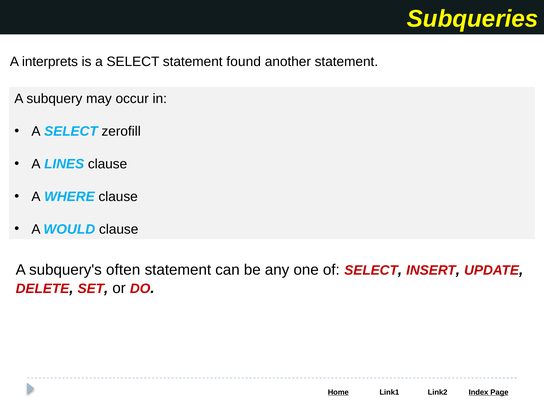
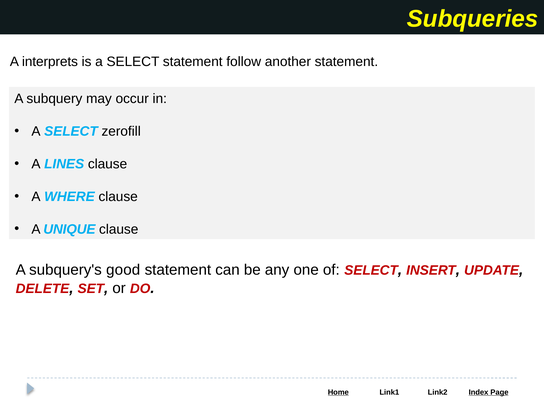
found: found -> follow
WOULD: WOULD -> UNIQUE
often: often -> good
